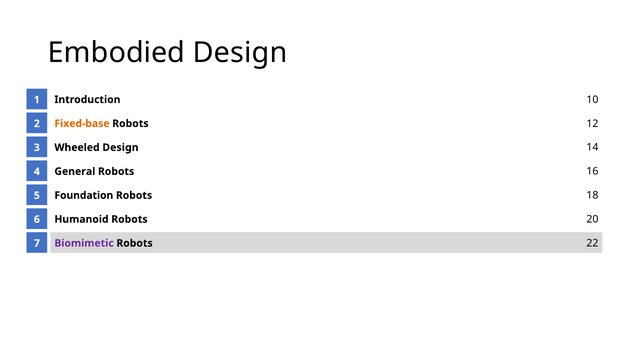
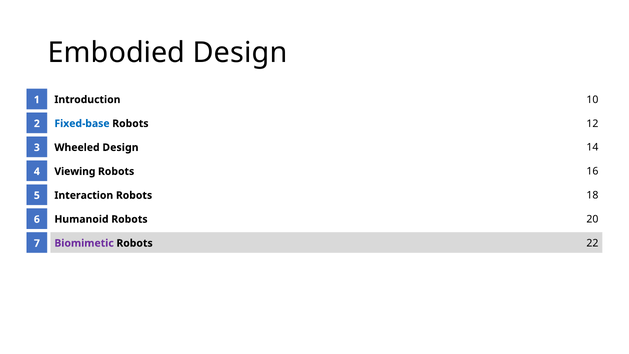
Fixed-base colour: orange -> blue
General: General -> Viewing
Foundation: Foundation -> Interaction
